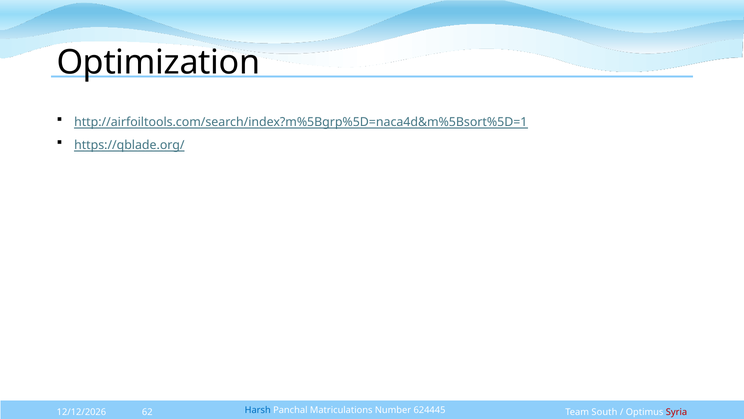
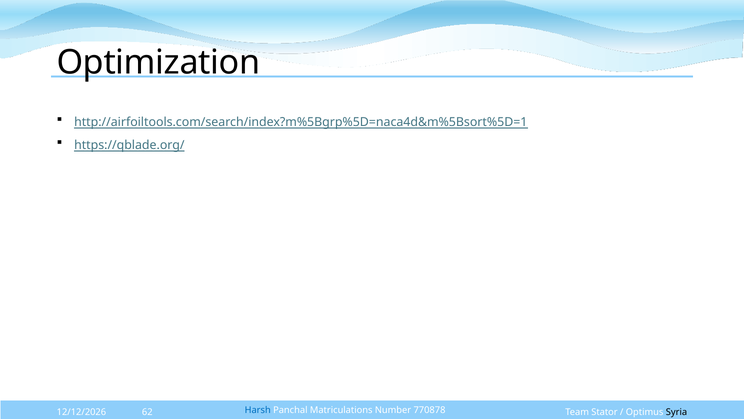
624445: 624445 -> 770878
South: South -> Stator
Syria colour: red -> black
